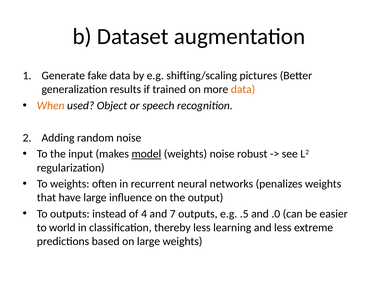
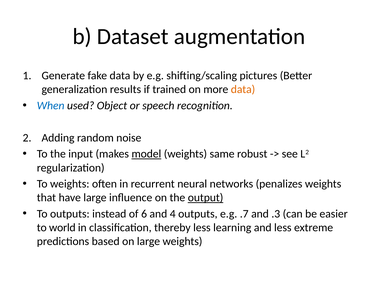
When colour: orange -> blue
weights noise: noise -> same
output underline: none -> present
4: 4 -> 6
7: 7 -> 4
.5: .5 -> .7
.0: .0 -> .3
